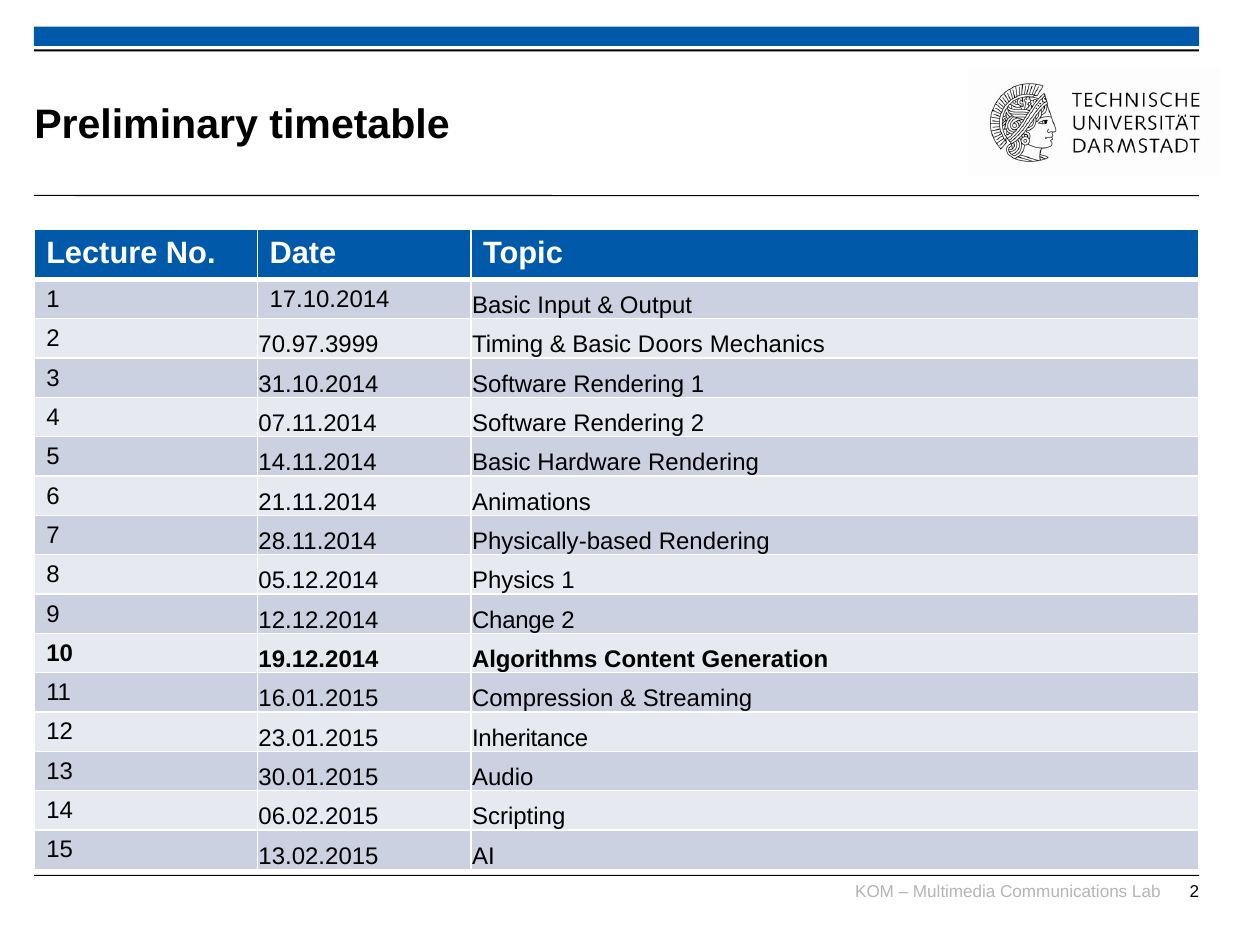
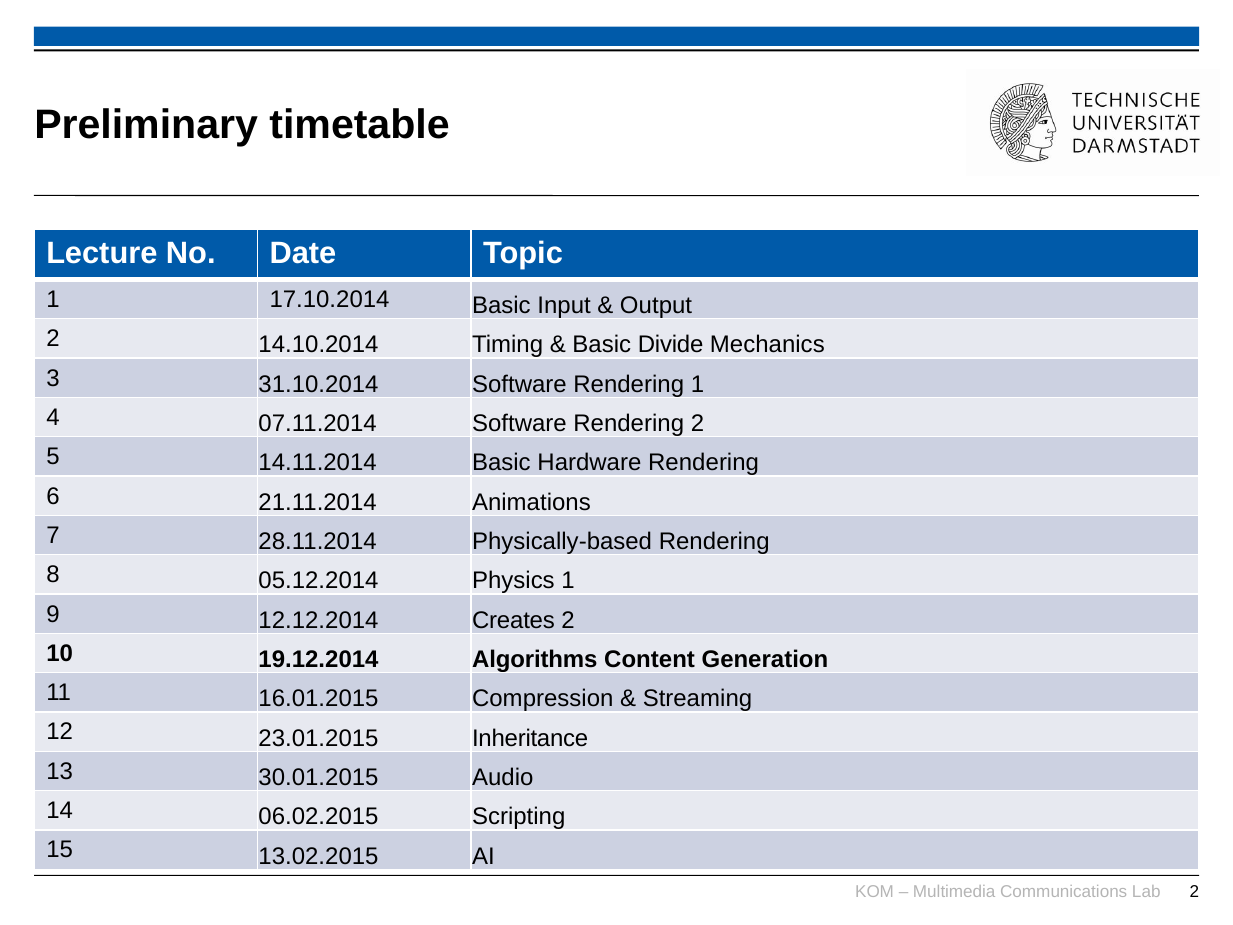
70.97.3999: 70.97.3999 -> 14.10.2014
Doors: Doors -> Divide
Change: Change -> Creates
